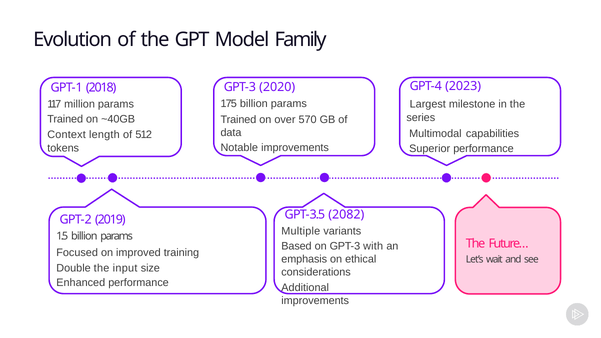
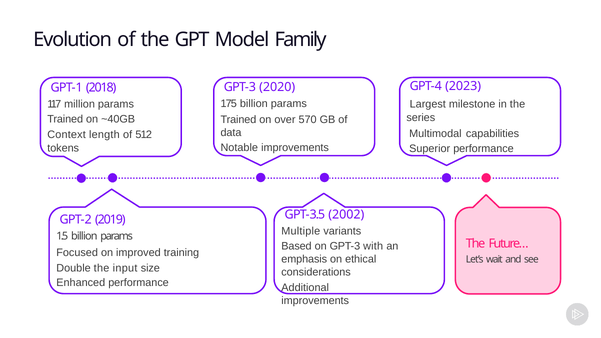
2082: 2082 -> 2002
